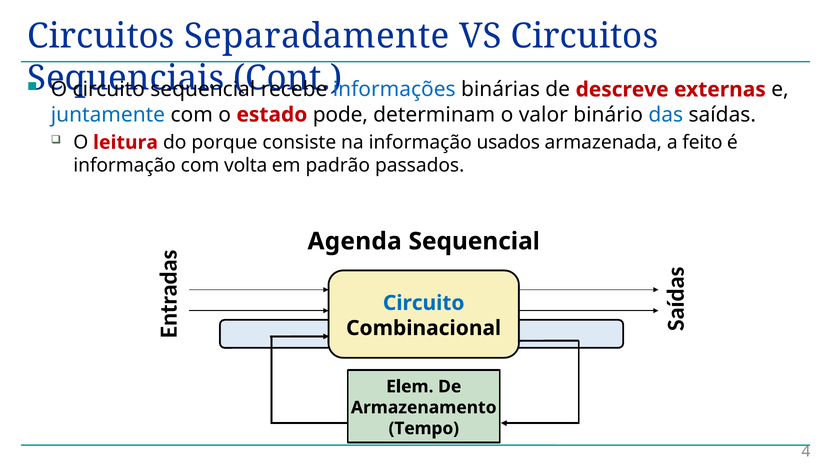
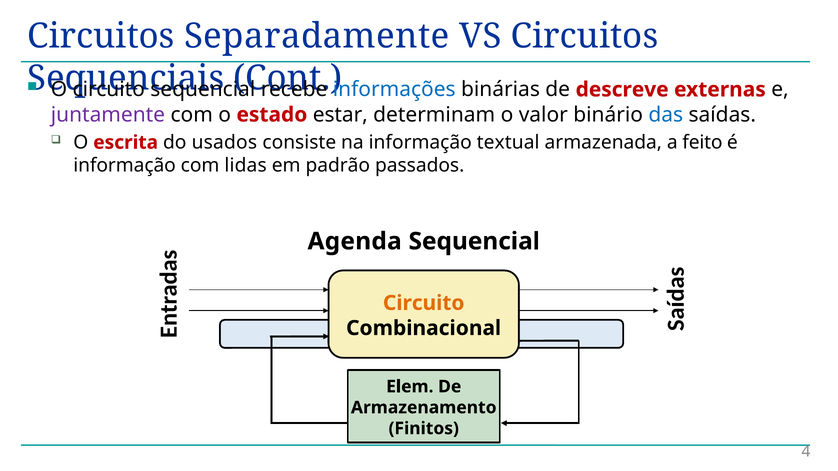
juntamente colour: blue -> purple
pode: pode -> estar
leitura: leitura -> escrita
porque: porque -> usados
usados: usados -> textual
volta: volta -> lidas
Circuito at (424, 303) colour: blue -> orange
Tempo: Tempo -> Finitos
